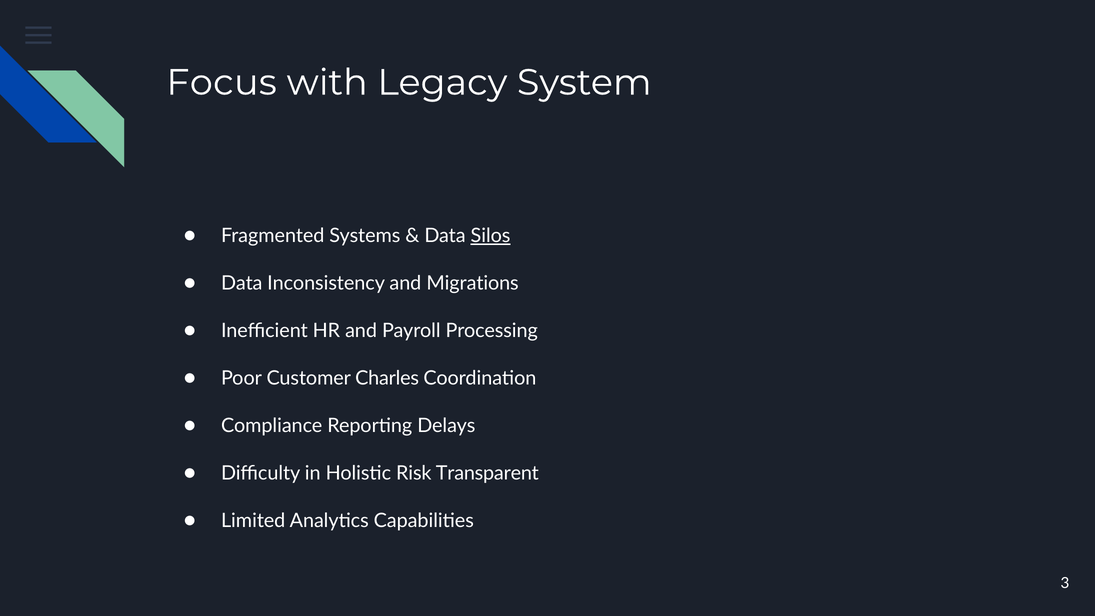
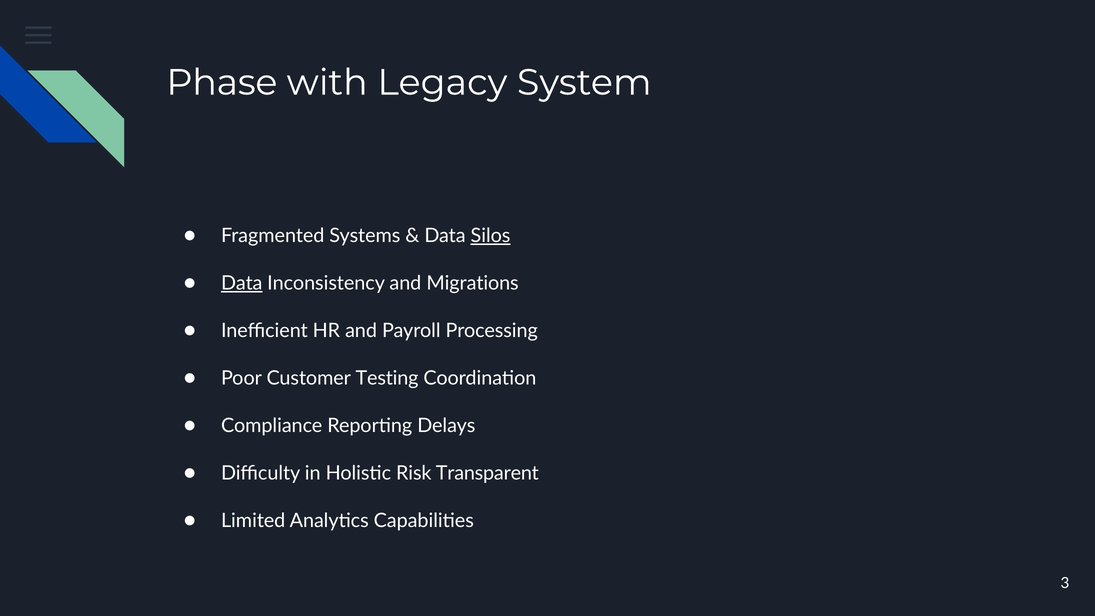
Focus: Focus -> Phase
Data at (242, 283) underline: none -> present
Charles: Charles -> Testing
